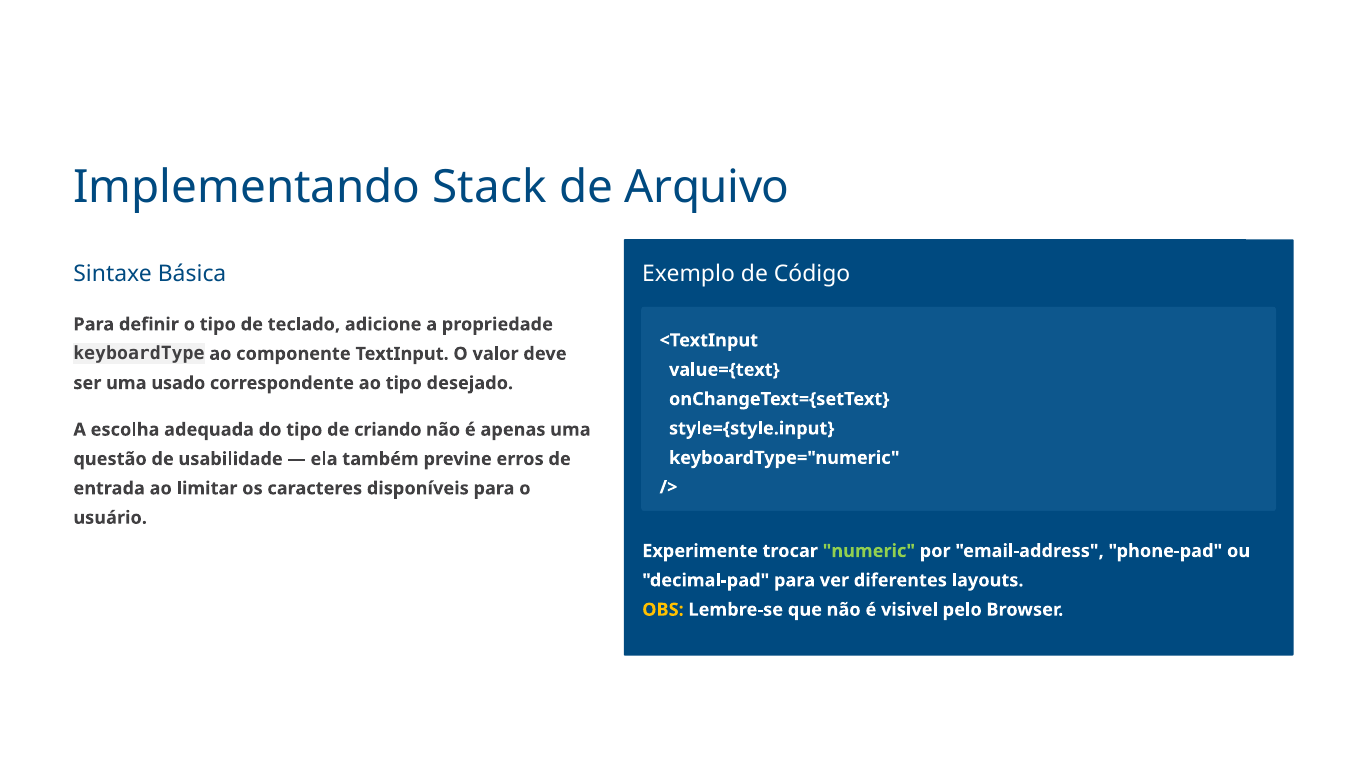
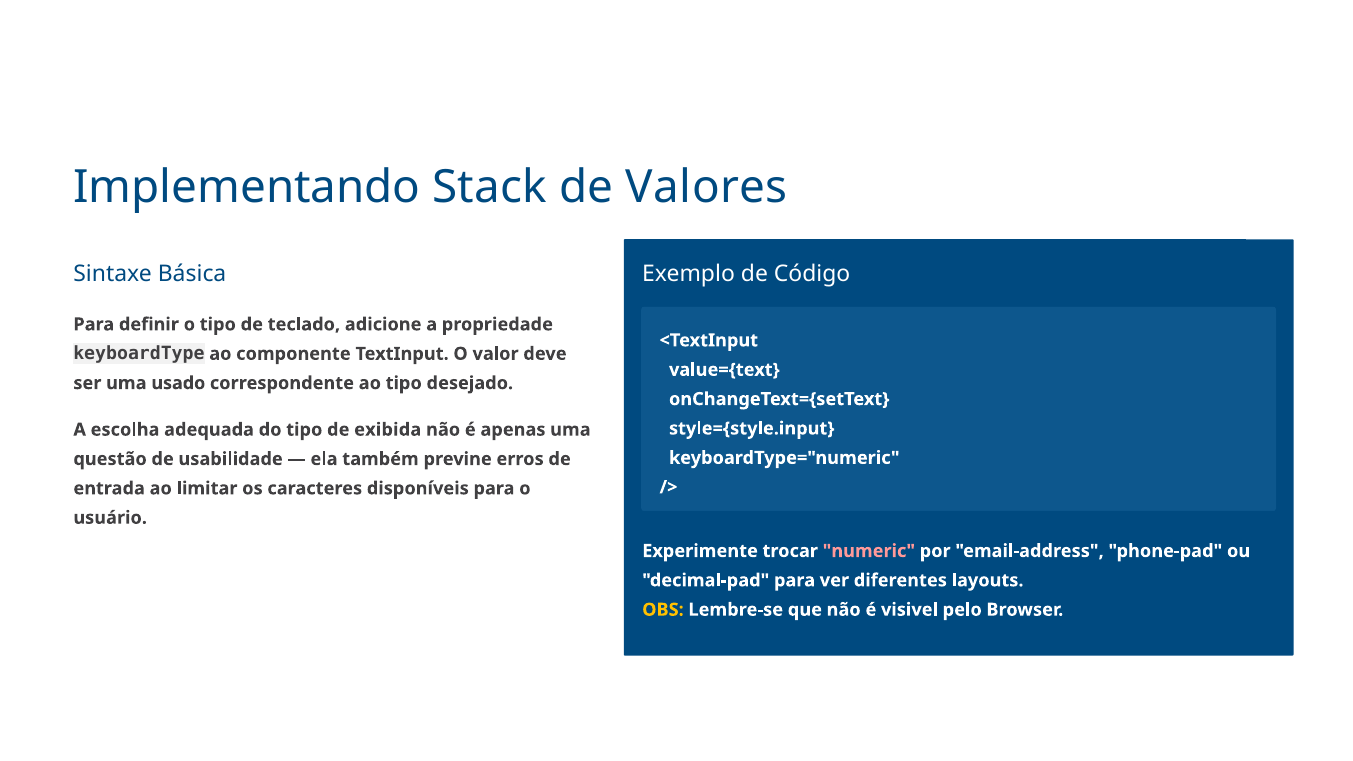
Arquivo: Arquivo -> Valores
criando: criando -> exibida
numeric colour: light green -> pink
